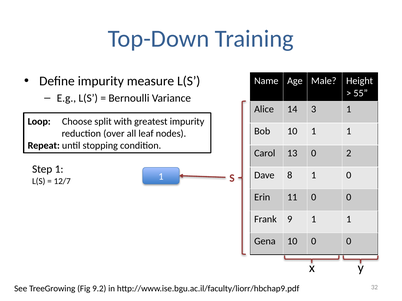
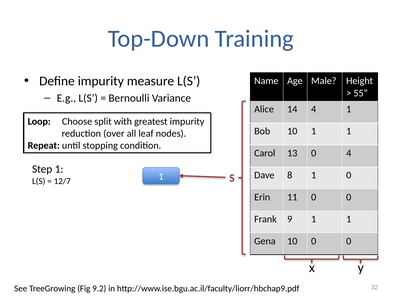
14 3: 3 -> 4
0 2: 2 -> 4
